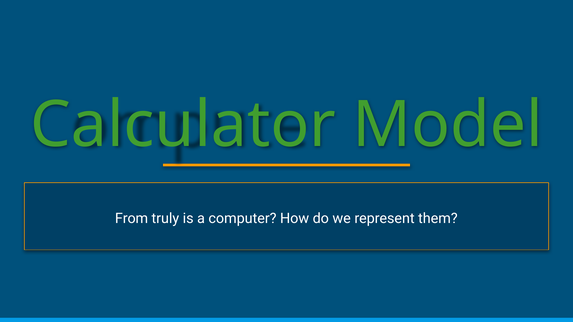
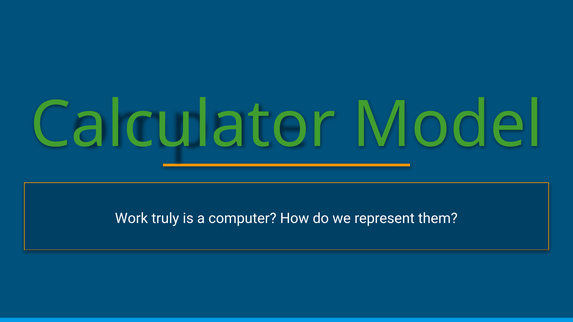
From: From -> Work
